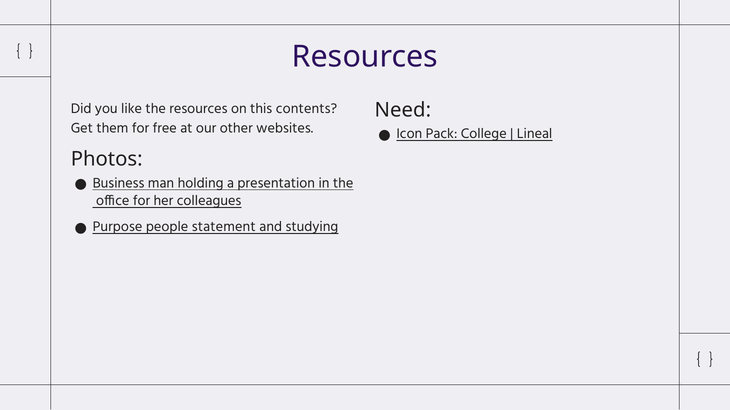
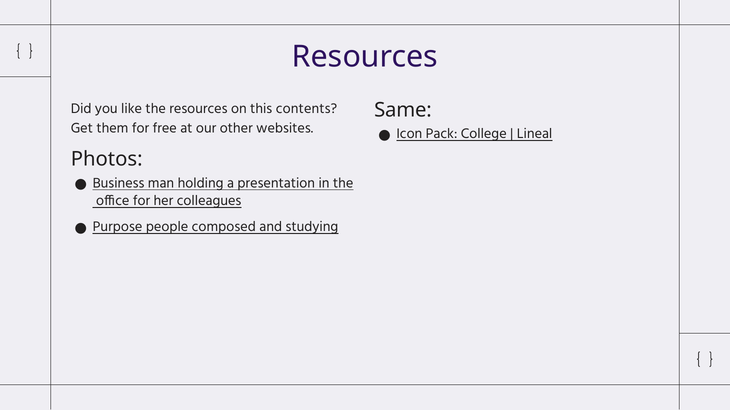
Need: Need -> Same
statement: statement -> composed
